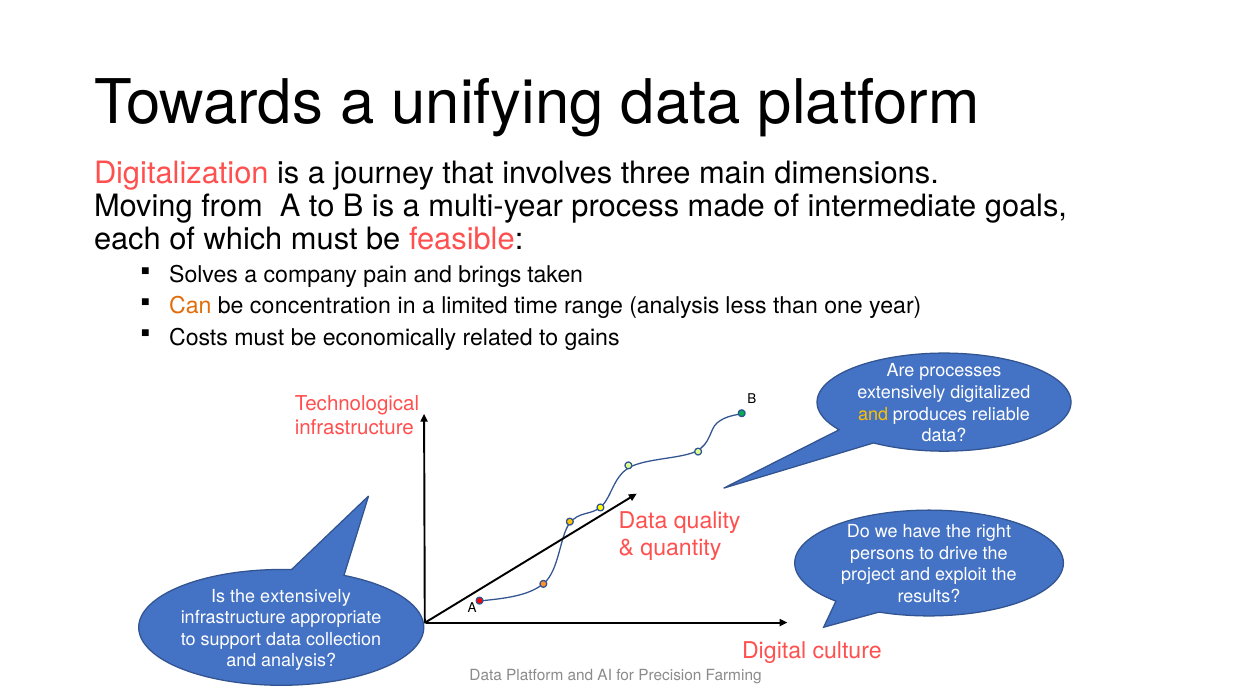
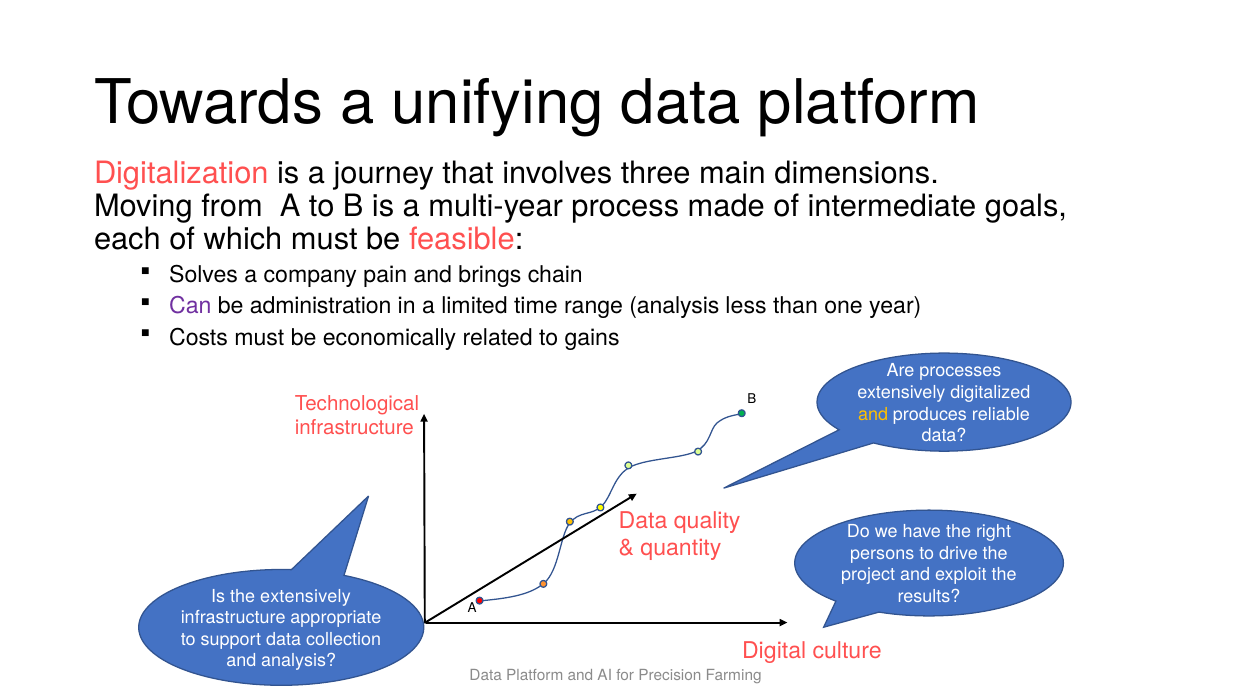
taken: taken -> chain
Can colour: orange -> purple
concentration: concentration -> administration
